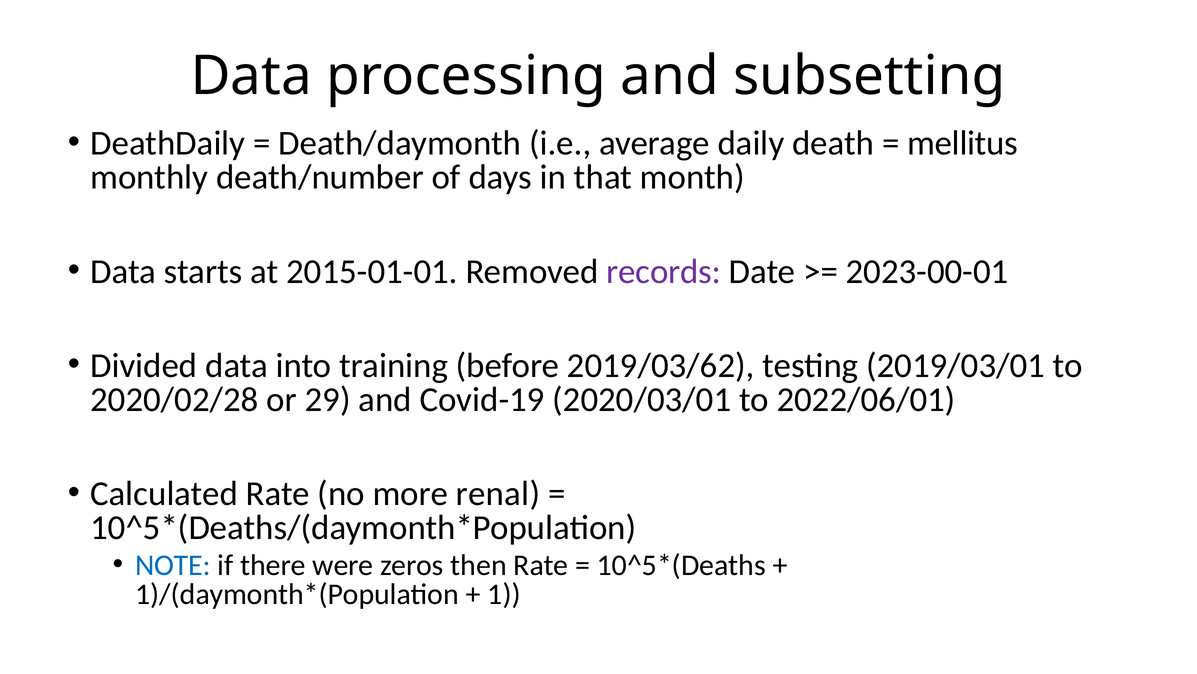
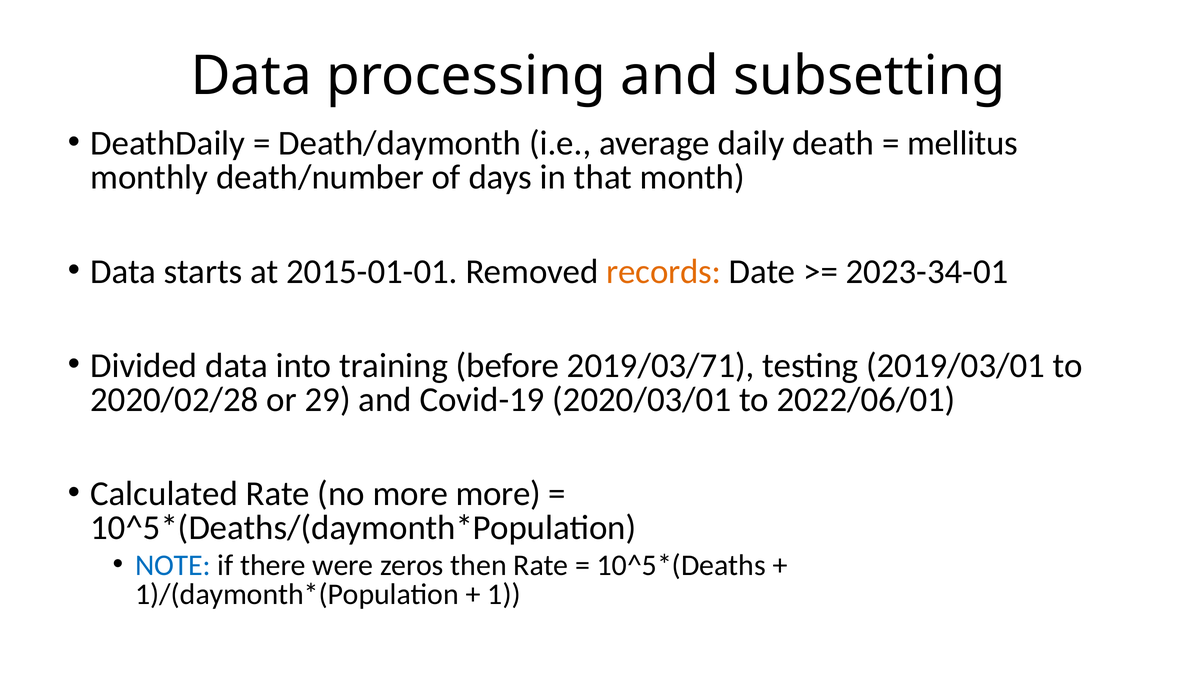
records colour: purple -> orange
2023-00-01: 2023-00-01 -> 2023-34-01
2019/03/62: 2019/03/62 -> 2019/03/71
more renal: renal -> more
